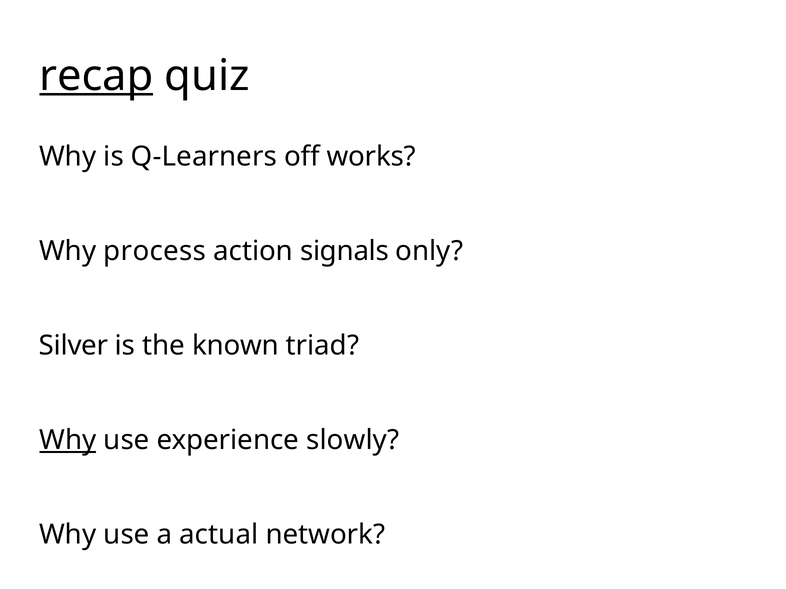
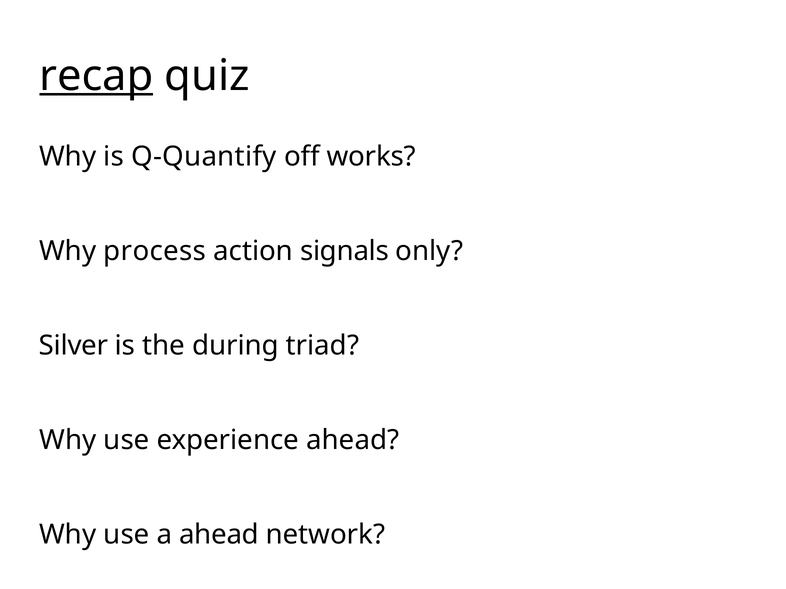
Q-Learners: Q-Learners -> Q-Quantify
known: known -> during
Why at (68, 440) underline: present -> none
experience slowly: slowly -> ahead
a actual: actual -> ahead
